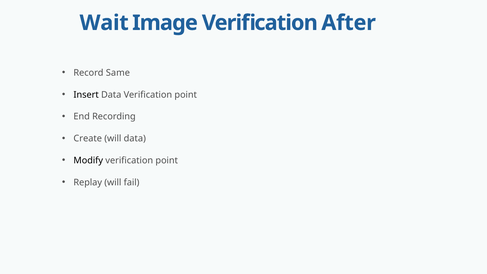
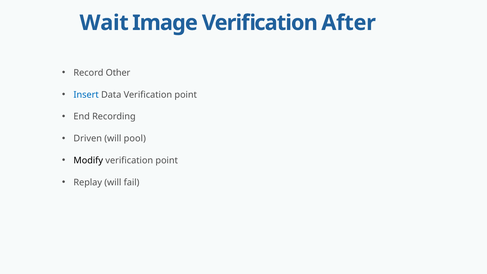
Same: Same -> Other
Insert colour: black -> blue
Create: Create -> Driven
will data: data -> pool
